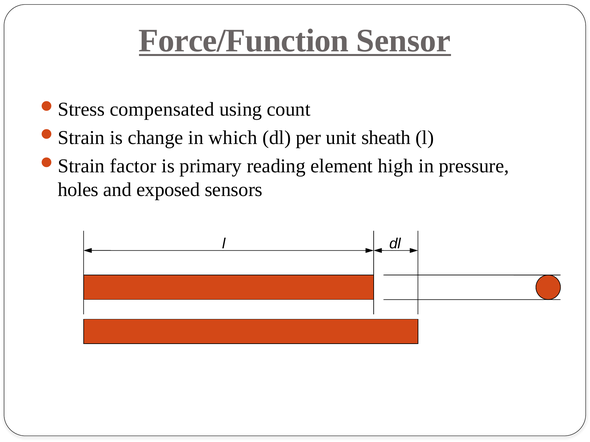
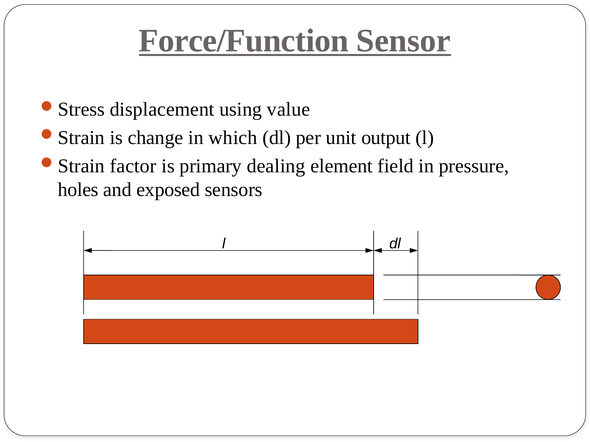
compensated: compensated -> displacement
count: count -> value
sheath: sheath -> output
reading: reading -> dealing
high: high -> field
